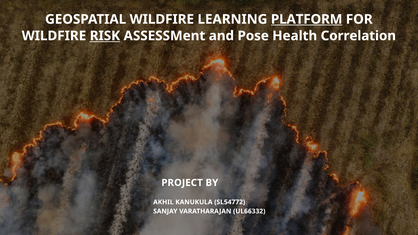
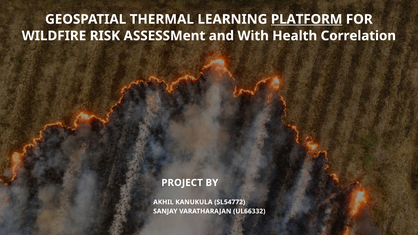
GEOSPATIAL WILDFIRE: WILDFIRE -> THERMAL
RISK underline: present -> none
Pose: Pose -> With
